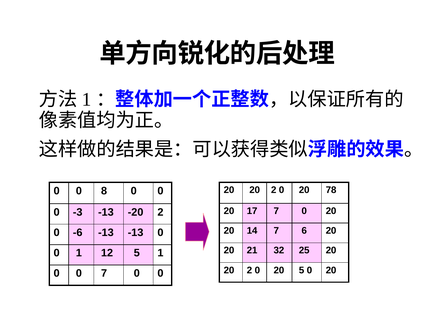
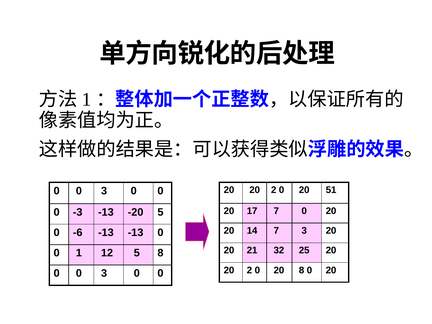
78: 78 -> 51
8 at (104, 191): 8 -> 3
-20 2: 2 -> 5
7 6: 6 -> 3
5 1: 1 -> 8
20 5: 5 -> 8
7 at (104, 273): 7 -> 3
